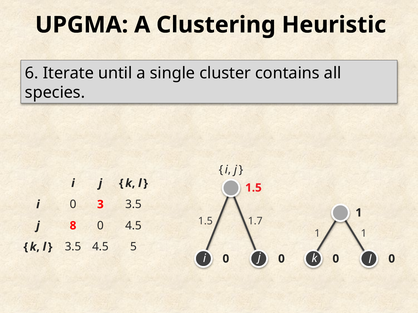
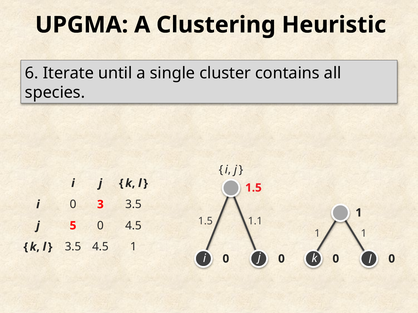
1.7: 1.7 -> 1.1
8: 8 -> 5
4.5 5: 5 -> 1
